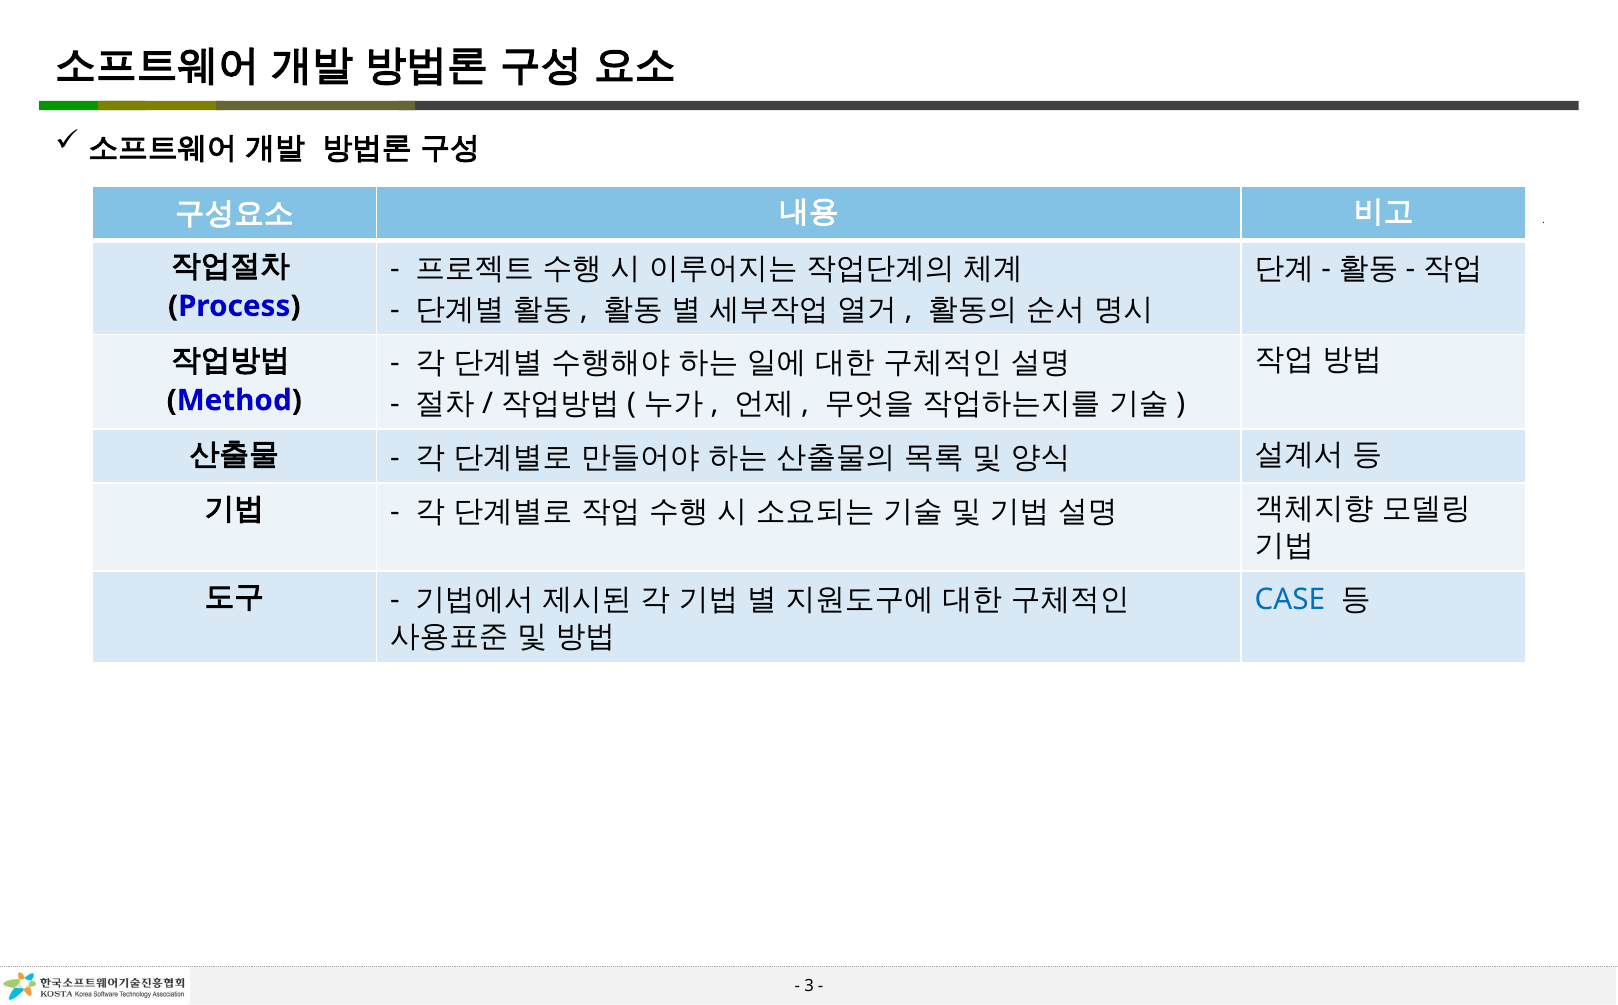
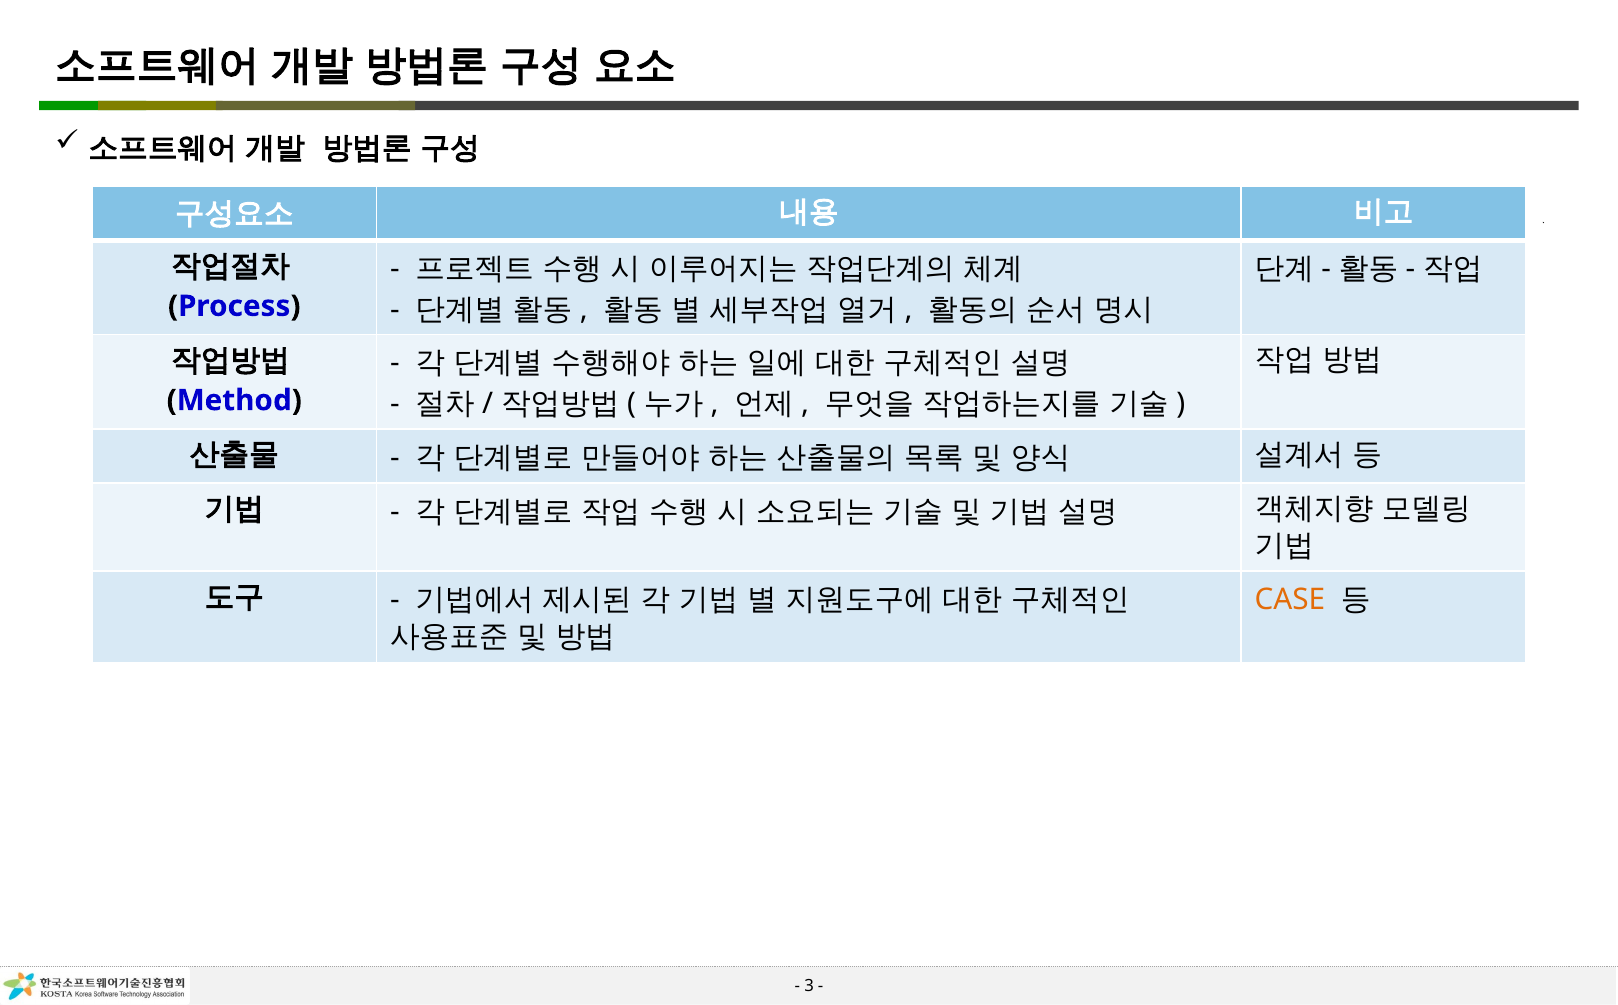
CASE colour: blue -> orange
